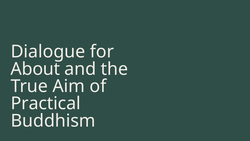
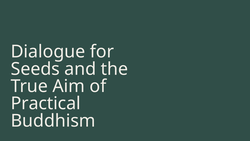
About: About -> Seeds
